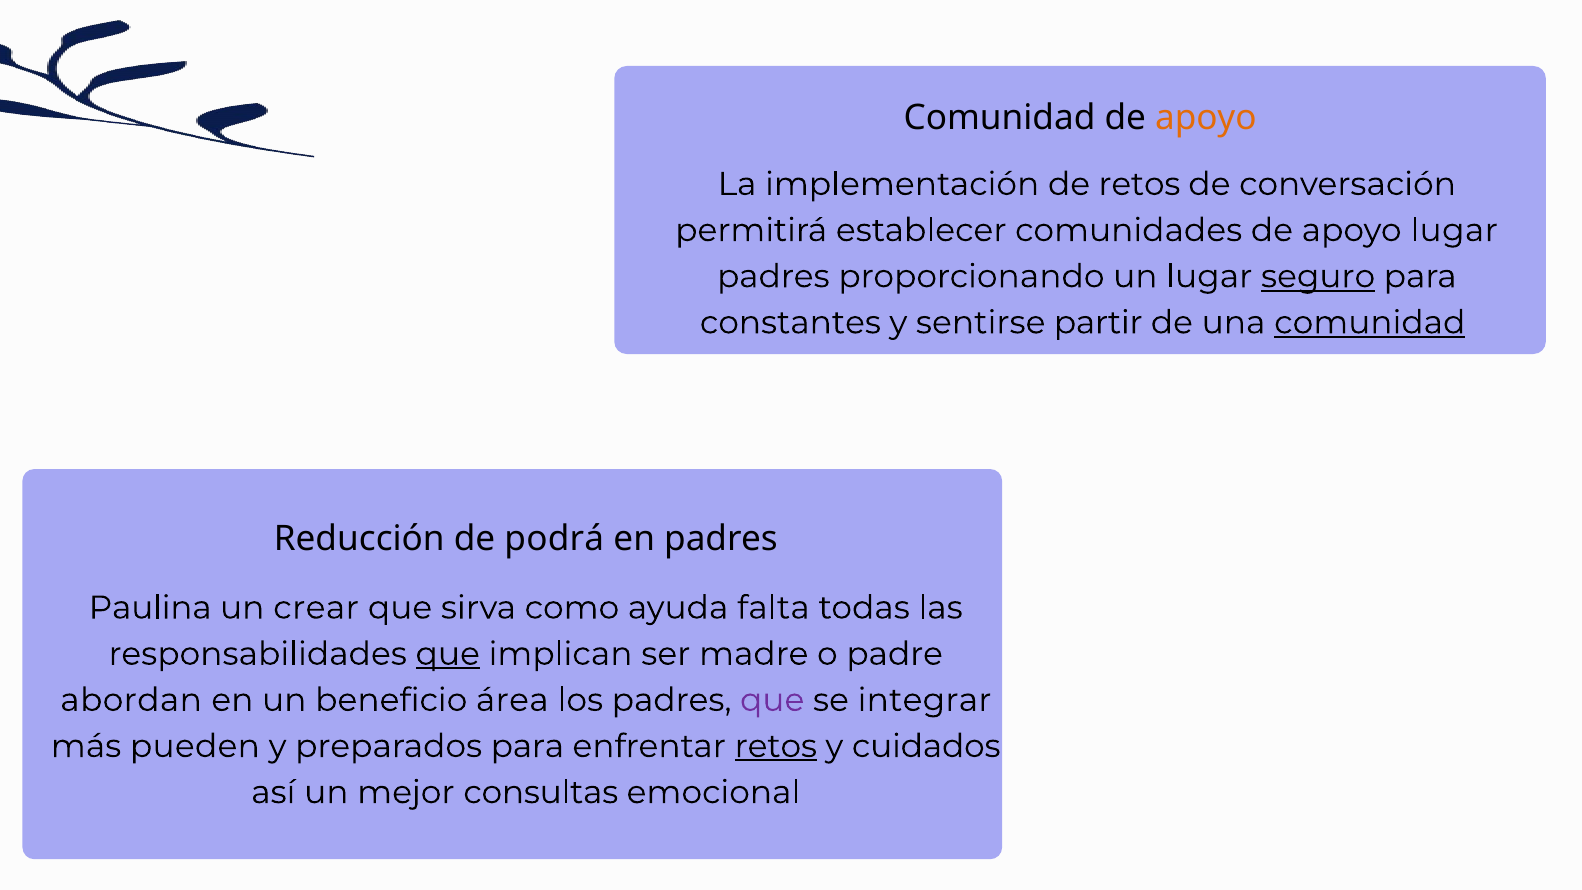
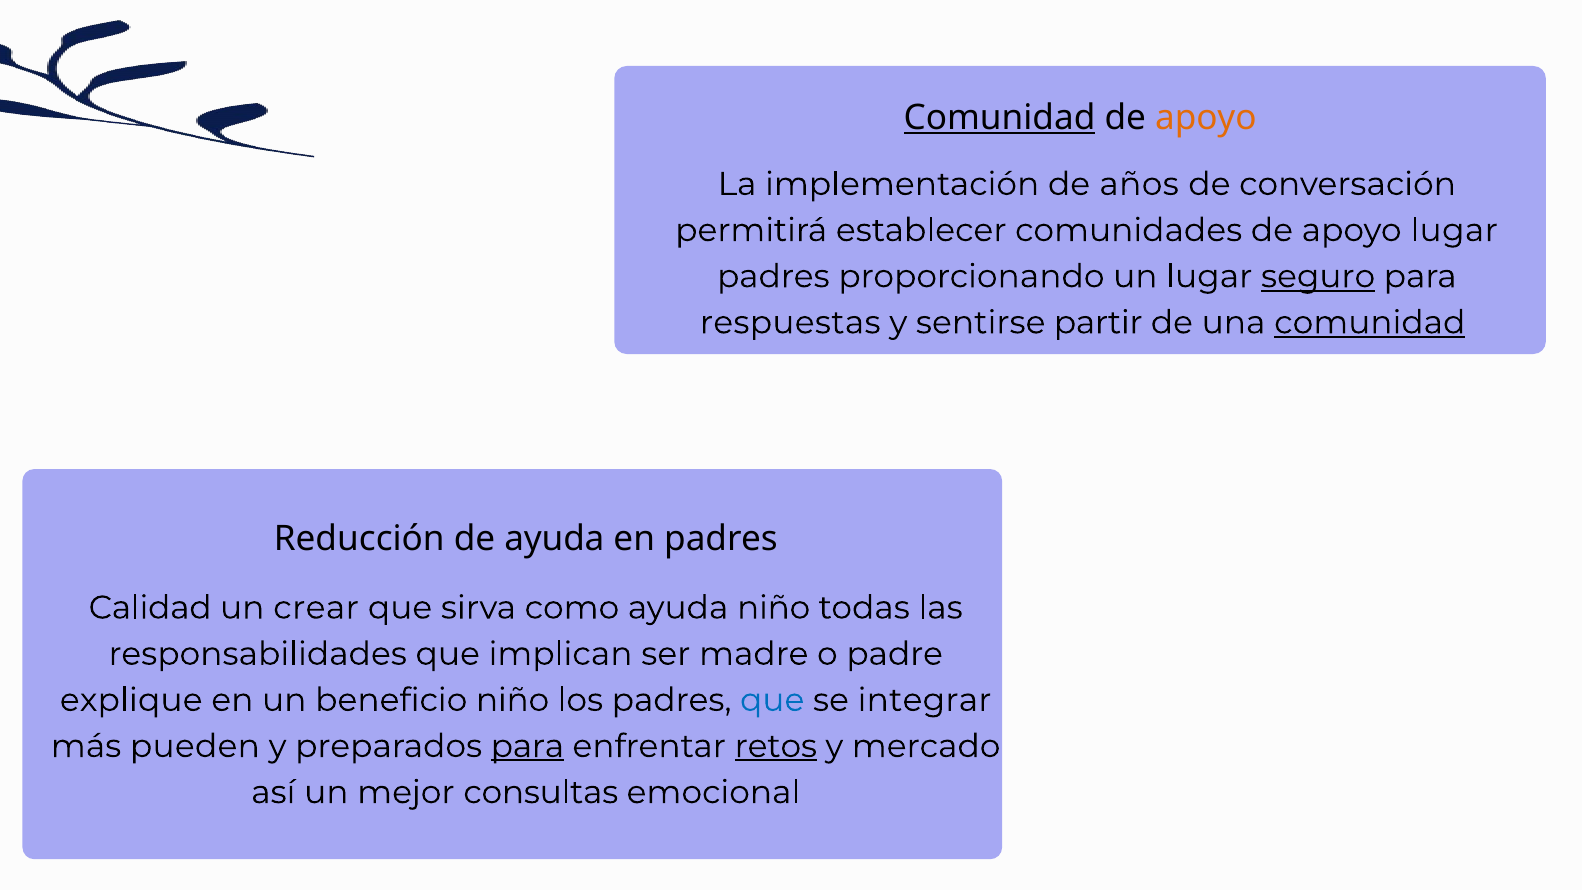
Comunidad at (999, 118) underline: none -> present
de retos: retos -> años
constantes: constantes -> respuestas
de podrá: podrá -> ayuda
Paulina: Paulina -> Calidad
ayuda falta: falta -> niño
que at (448, 654) underline: present -> none
abordan: abordan -> explique
beneficio área: área -> niño
que at (772, 700) colour: purple -> blue
para at (527, 746) underline: none -> present
cuidados: cuidados -> mercado
